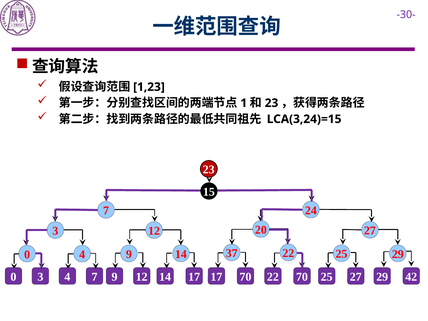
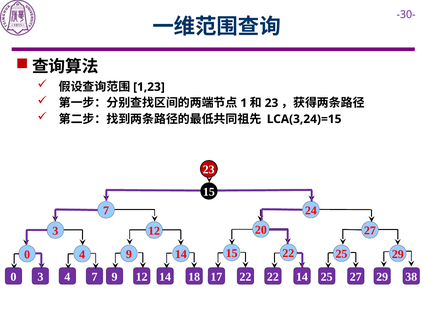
14 37: 37 -> 15
9 17: 17 -> 18
70 at (245, 277): 70 -> 22
17 70: 70 -> 14
42: 42 -> 38
